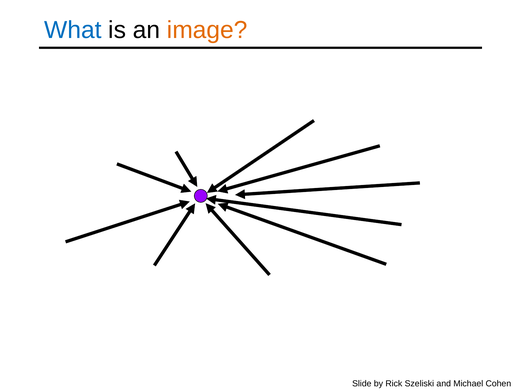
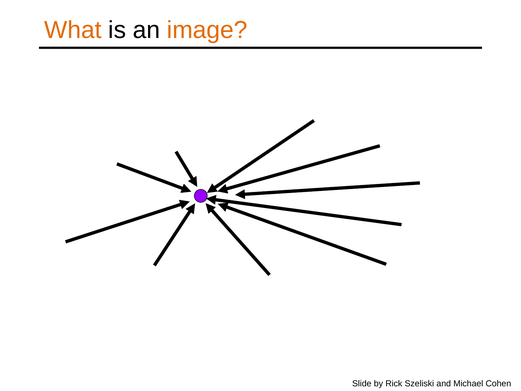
What colour: blue -> orange
